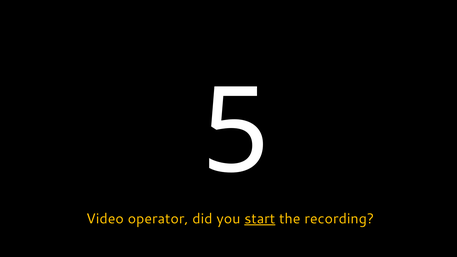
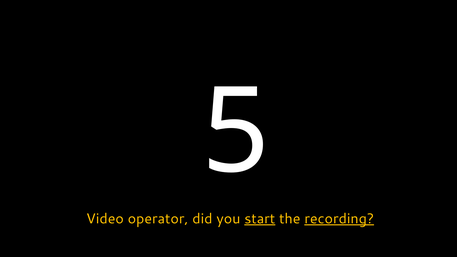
recording underline: none -> present
